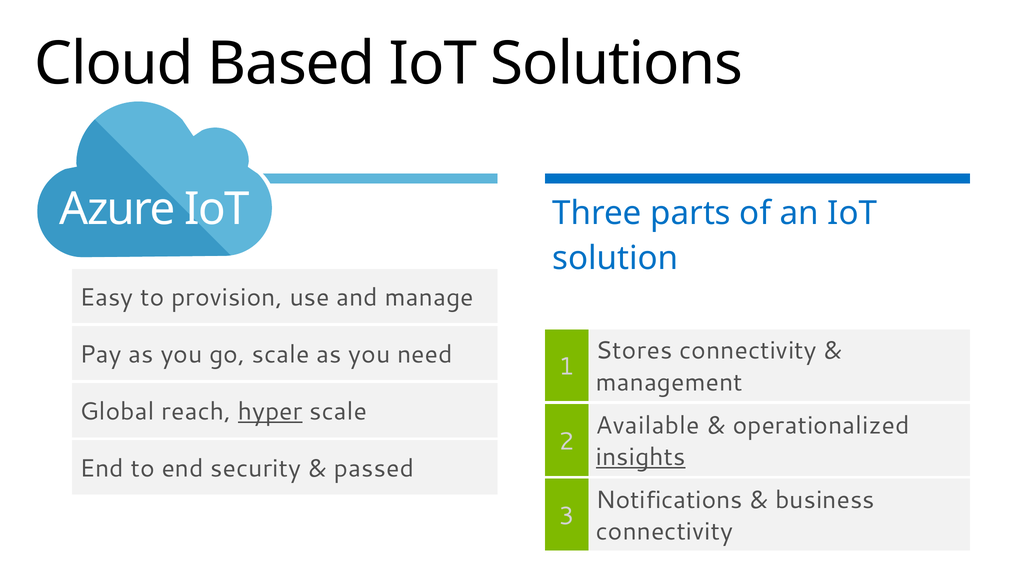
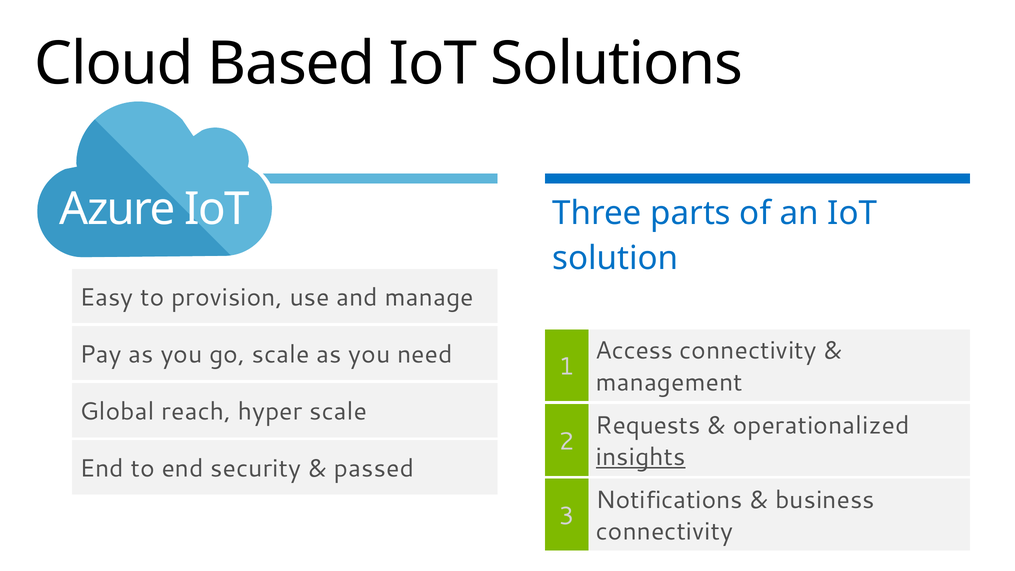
Stores: Stores -> Access
hyper underline: present -> none
Available: Available -> Requests
